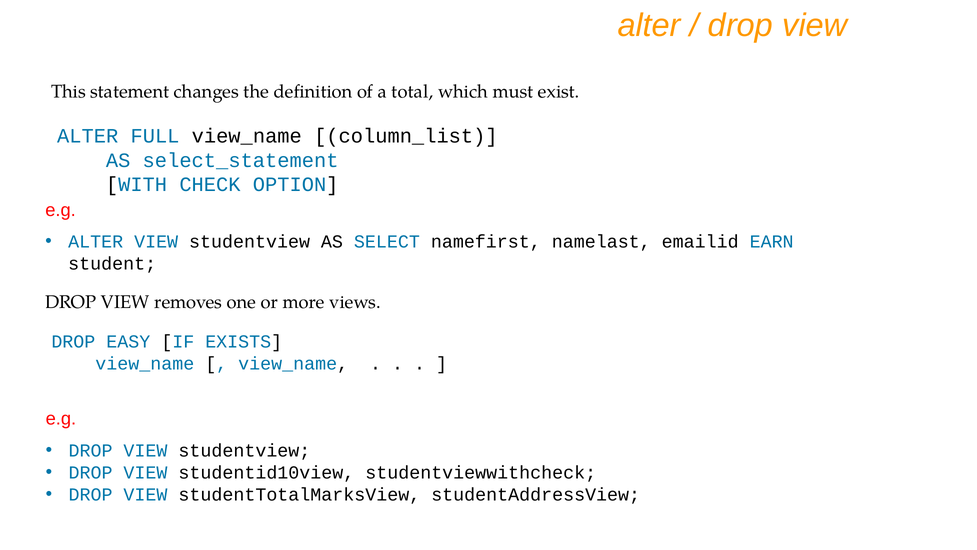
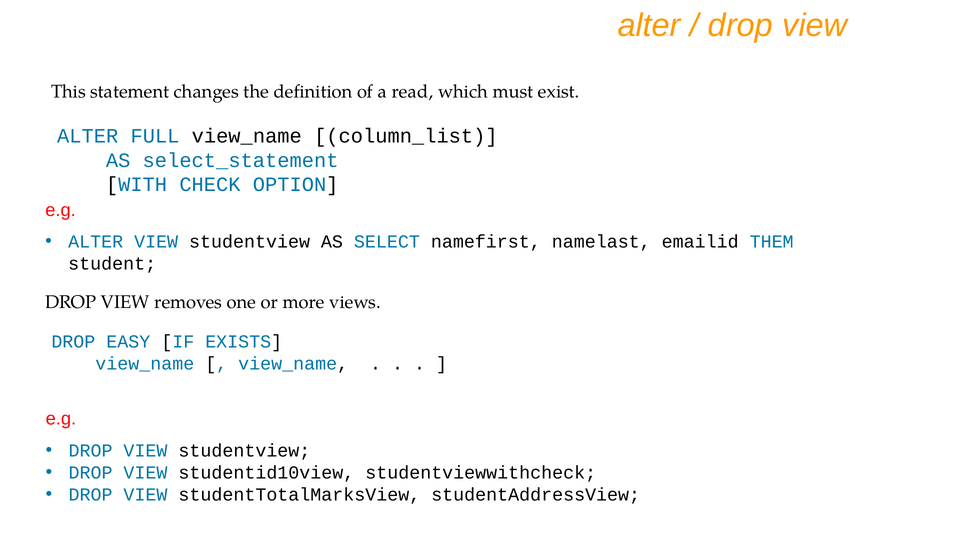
total: total -> read
EARN: EARN -> THEM
